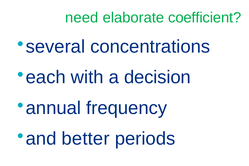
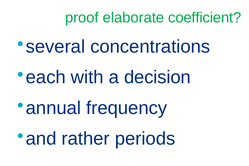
need: need -> proof
better: better -> rather
